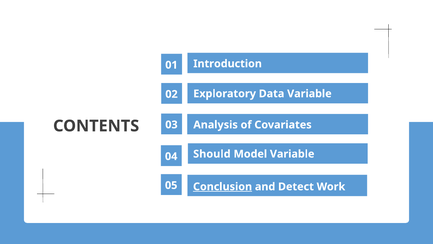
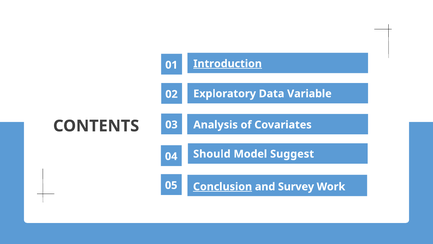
Introduction underline: none -> present
Model Variable: Variable -> Suggest
Detect: Detect -> Survey
